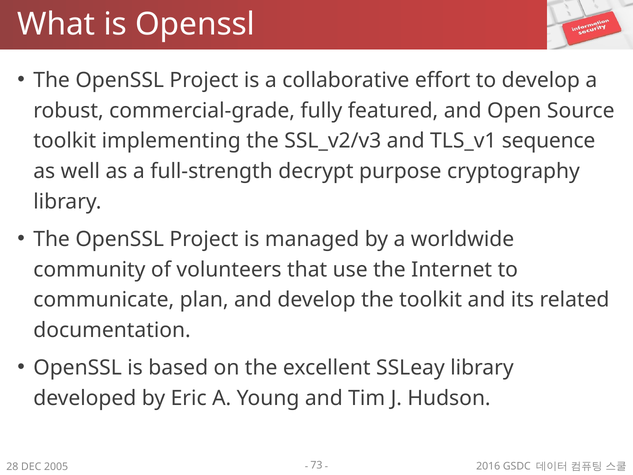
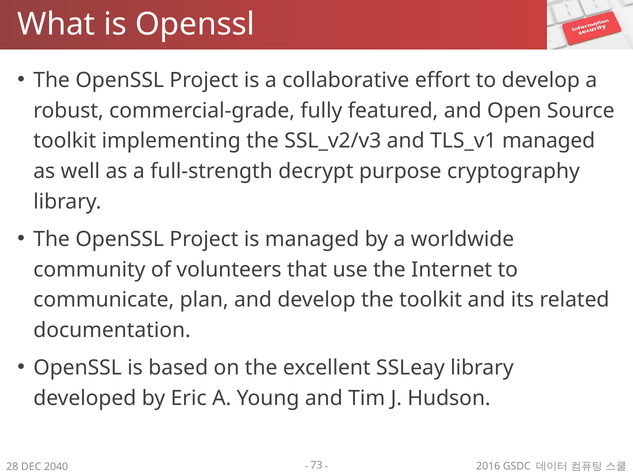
TLS_v1 sequence: sequence -> managed
2005: 2005 -> 2040
